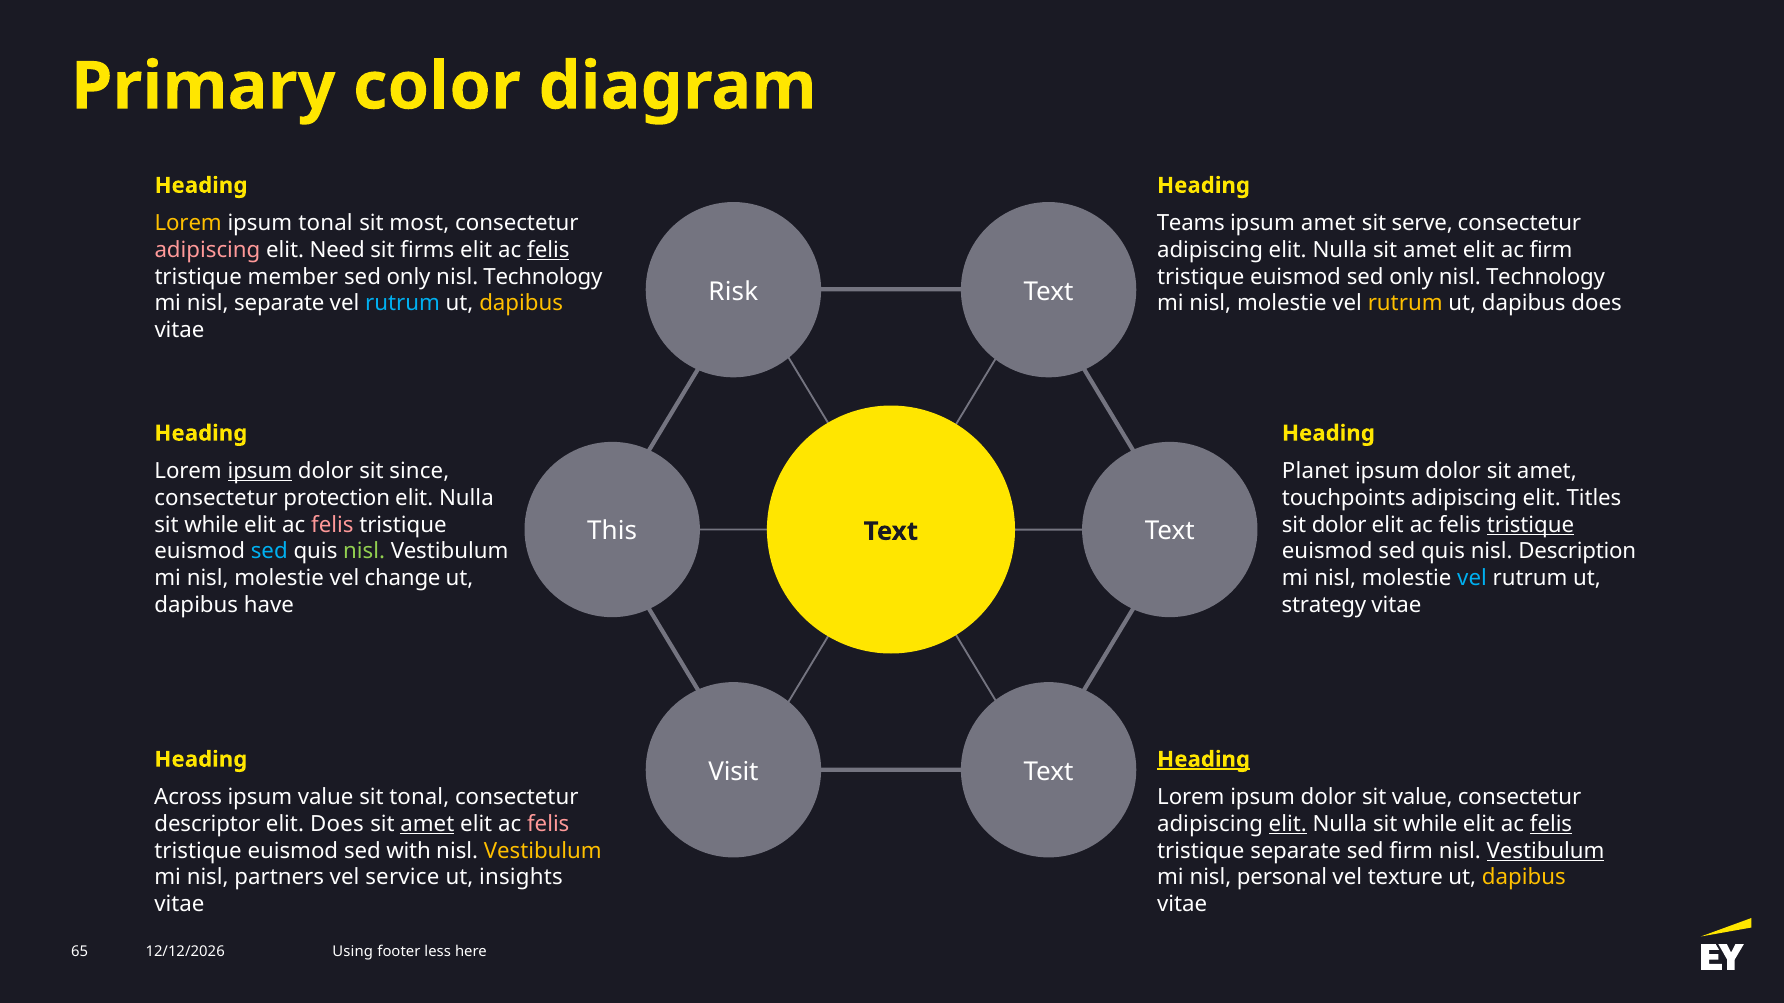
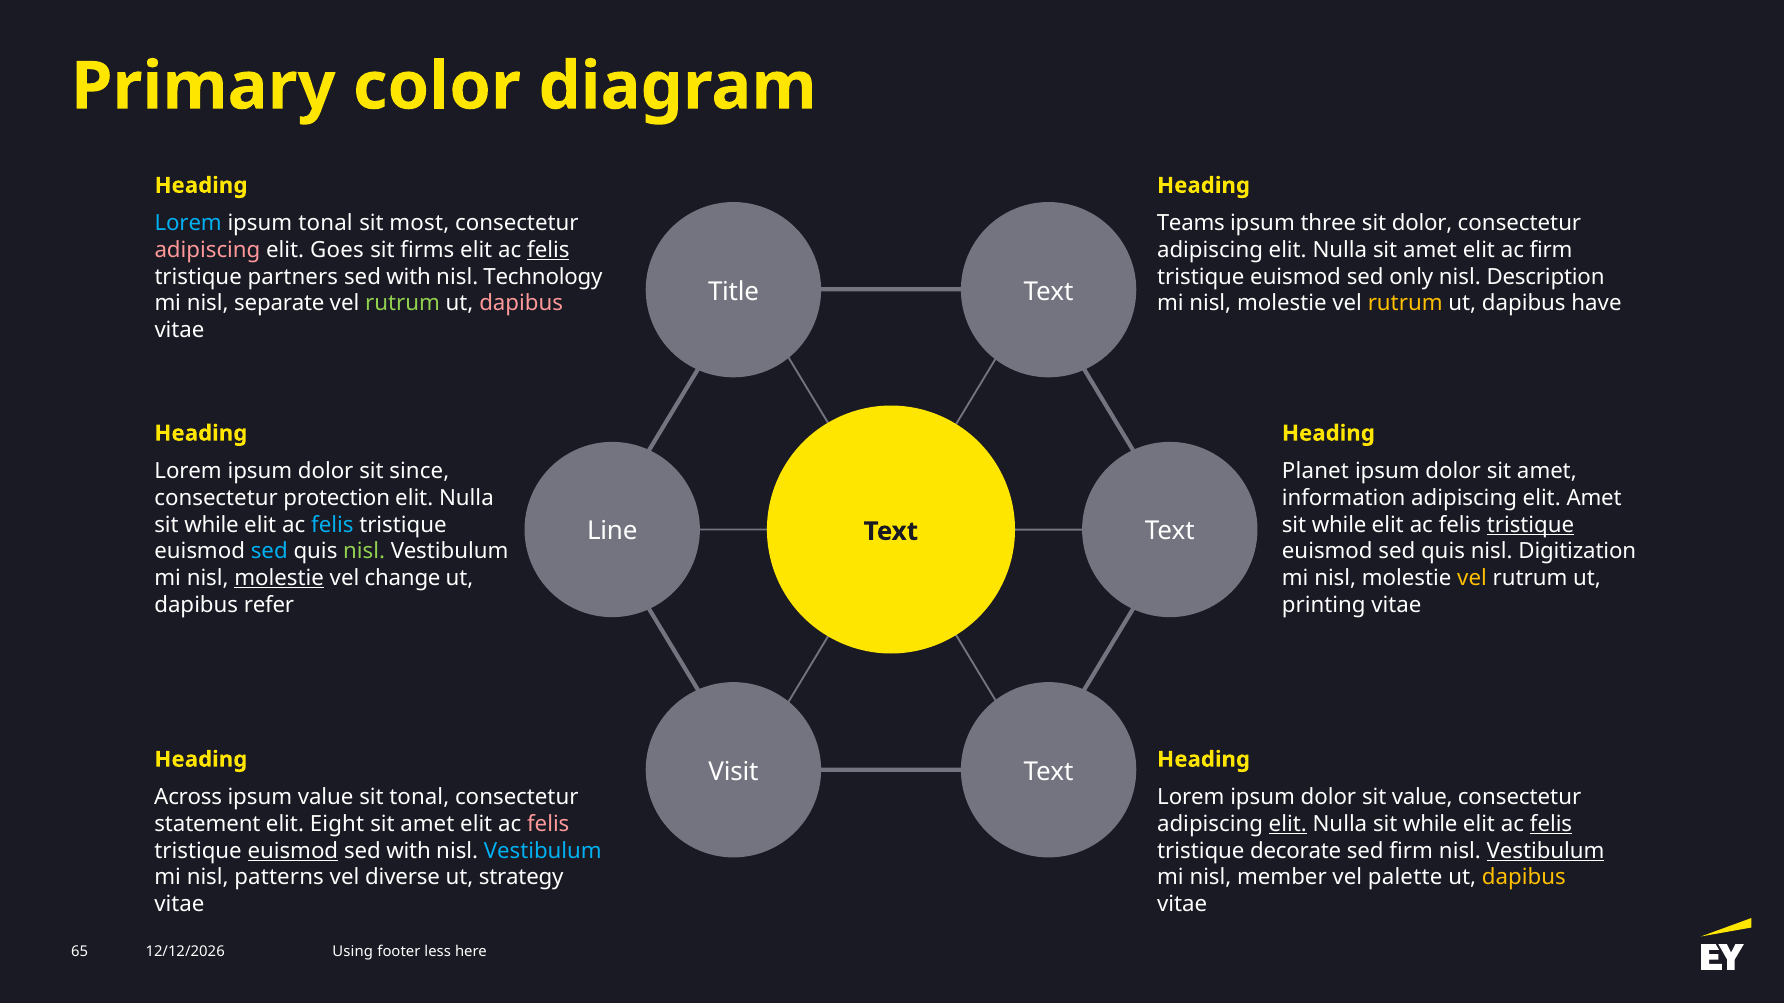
Lorem at (188, 223) colour: yellow -> light blue
ipsum amet: amet -> three
sit serve: serve -> dolor
Need: Need -> Goes
member: member -> partners
only at (409, 277): only -> with
Technology at (1546, 277): Technology -> Description
Risk: Risk -> Title
rutrum at (403, 304) colour: light blue -> light green
dapibus at (521, 304) colour: yellow -> pink
dapibus does: does -> have
ipsum at (260, 471) underline: present -> none
touchpoints: touchpoints -> information
elit Titles: Titles -> Amet
felis at (332, 525) colour: pink -> light blue
dolor at (1339, 525): dolor -> while
This: This -> Line
Description: Description -> Digitization
molestie at (279, 578) underline: none -> present
vel at (1472, 578) colour: light blue -> yellow
have: have -> refer
strategy: strategy -> printing
Heading at (1204, 760) underline: present -> none
descriptor: descriptor -> statement
elit Does: Does -> Eight
amet at (427, 824) underline: present -> none
euismod at (293, 851) underline: none -> present
Vestibulum at (543, 851) colour: yellow -> light blue
tristique separate: separate -> decorate
partners: partners -> patterns
service: service -> diverse
insights: insights -> strategy
personal: personal -> member
texture: texture -> palette
